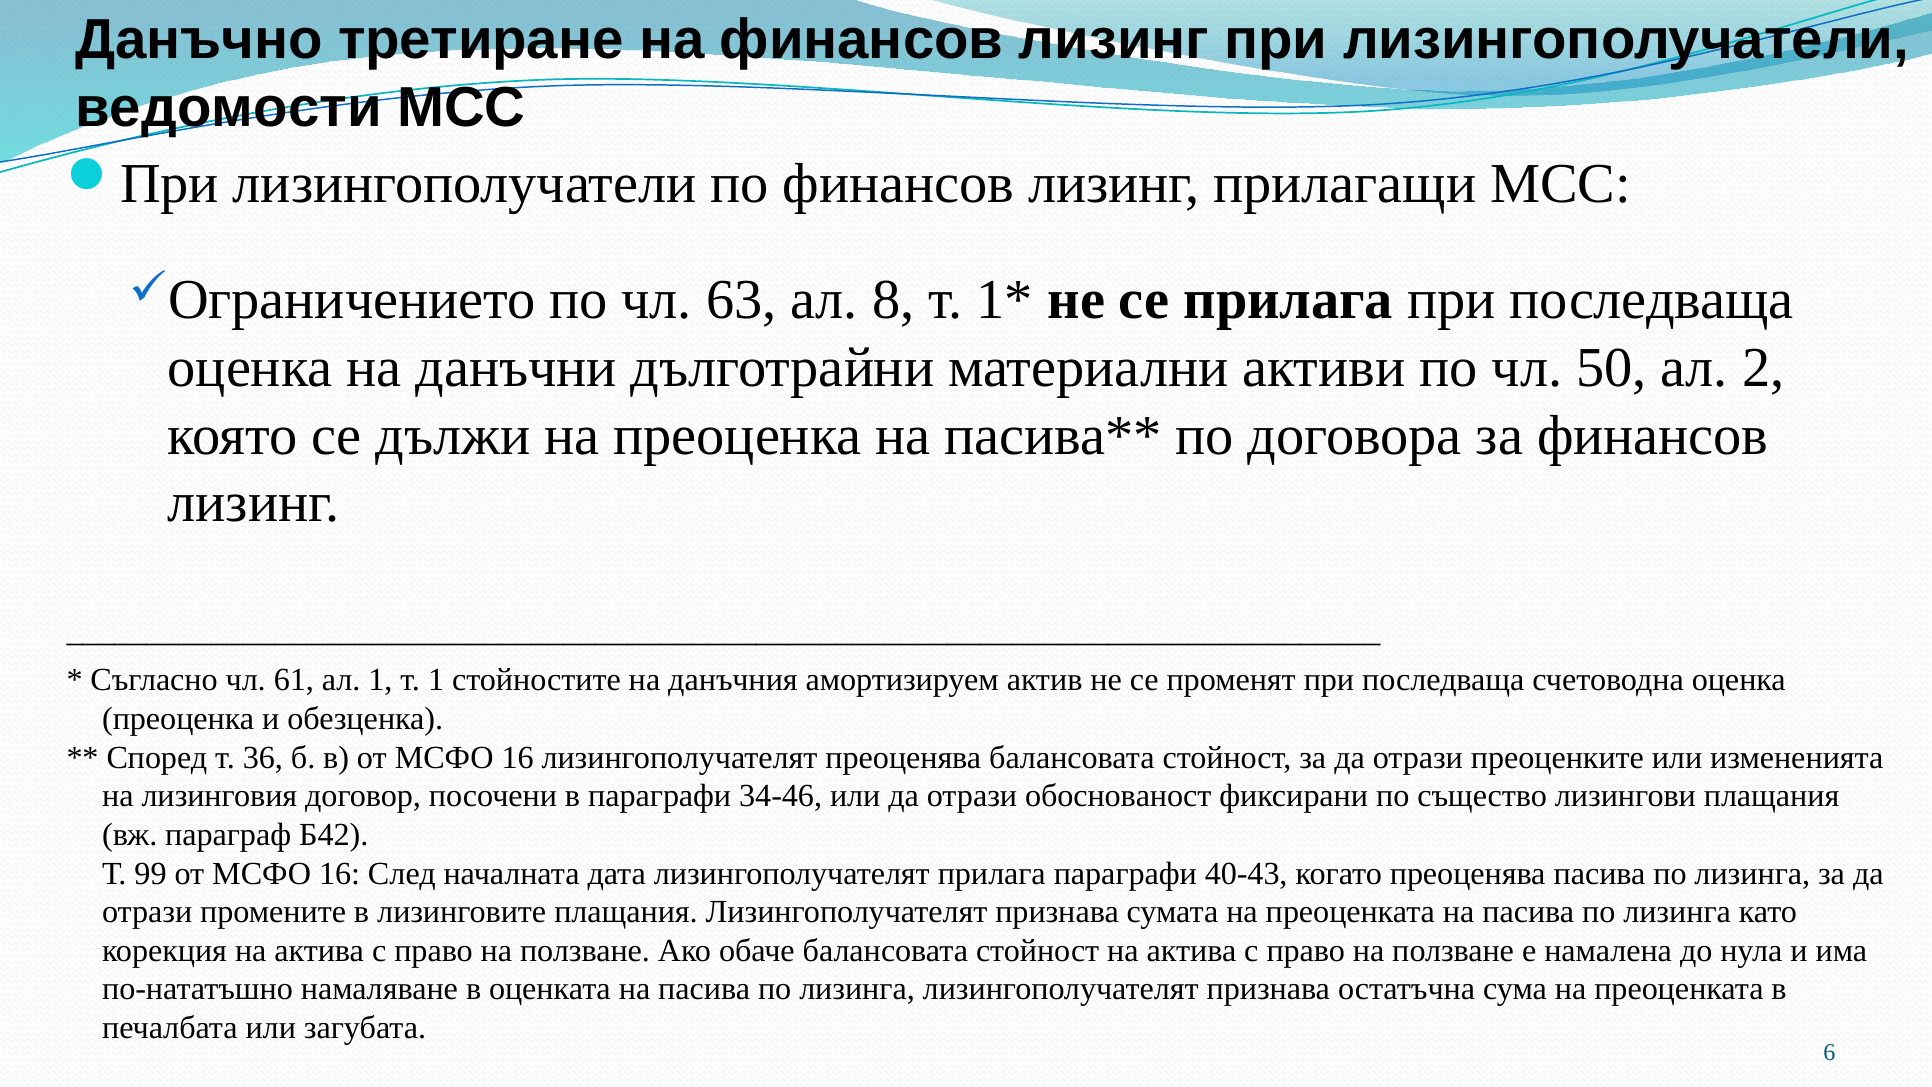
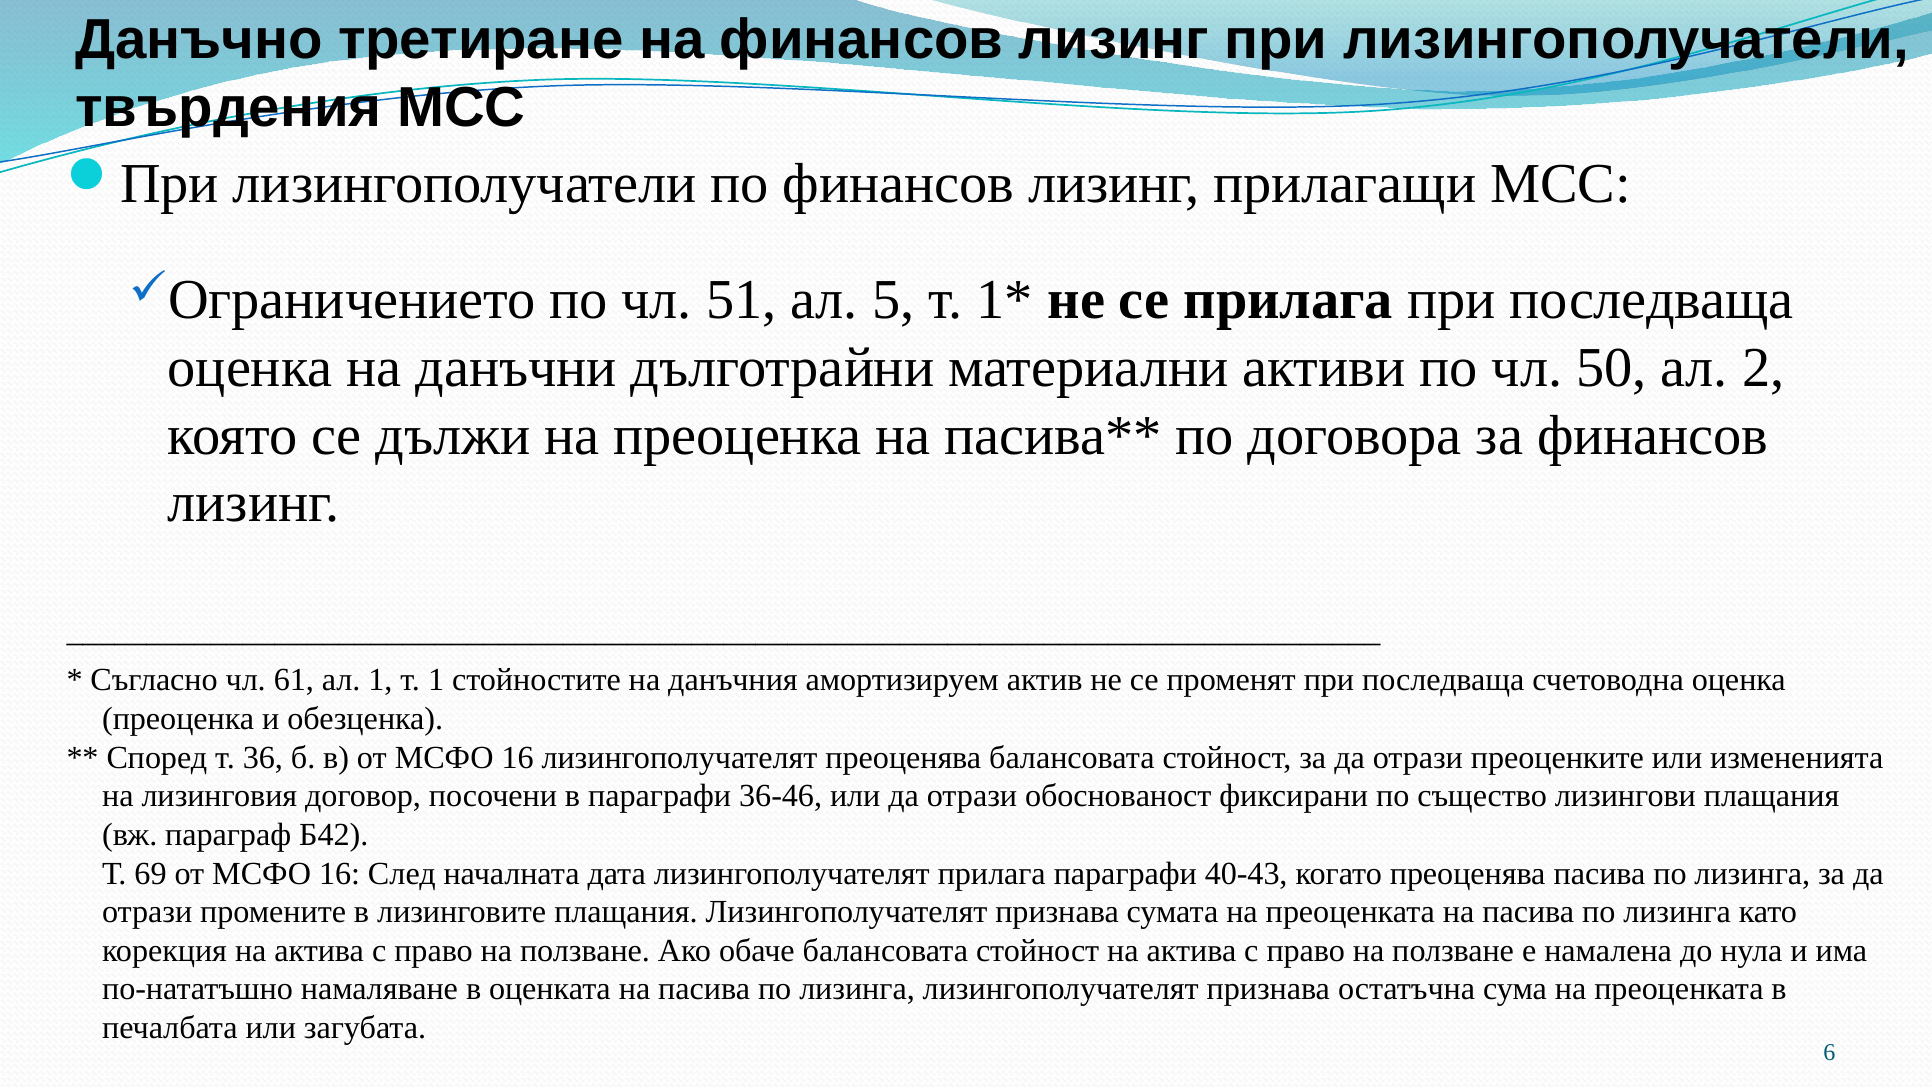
ведомости: ведомости -> твърдения
63: 63 -> 51
8: 8 -> 5
34-46: 34-46 -> 36-46
99: 99 -> 69
